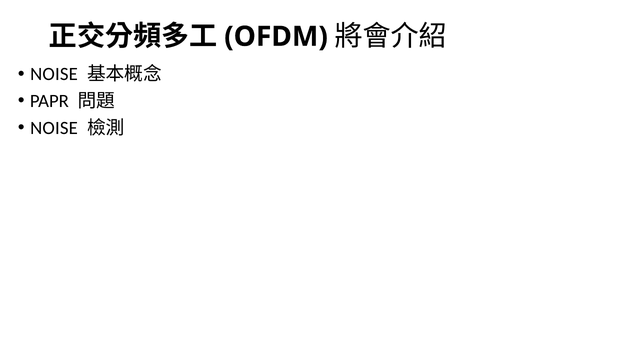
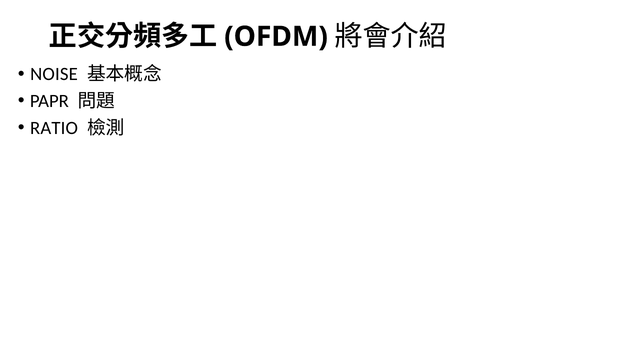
NOISE at (54, 128): NOISE -> RATIO
